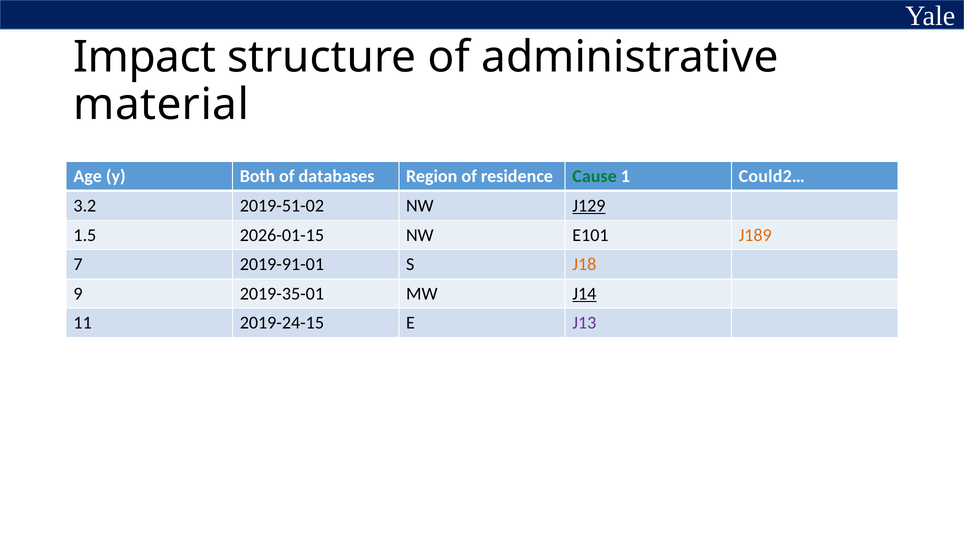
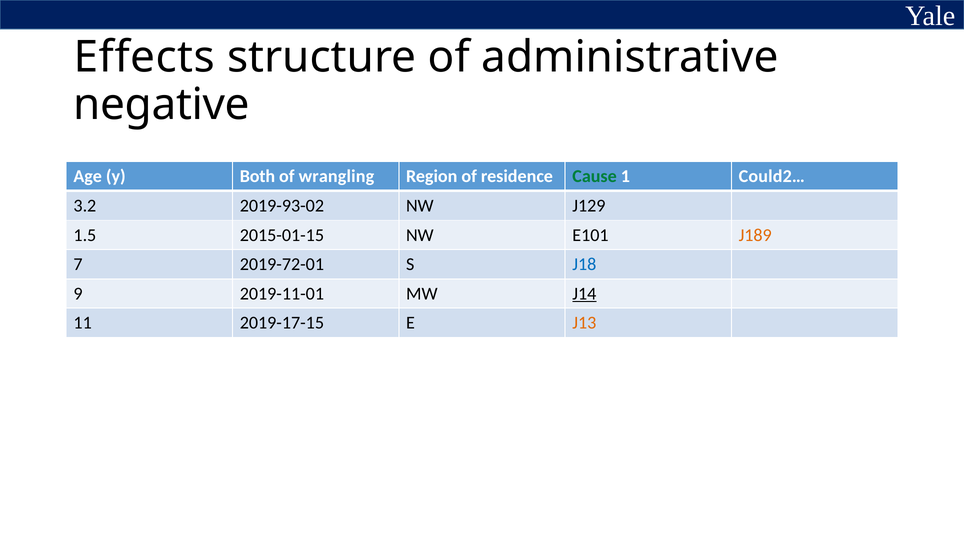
Impact: Impact -> Effects
material: material -> negative
databases: databases -> wrangling
2019-51-02: 2019-51-02 -> 2019-93-02
J129 underline: present -> none
2026-01-15: 2026-01-15 -> 2015-01-15
2019-91-01: 2019-91-01 -> 2019-72-01
J18 colour: orange -> blue
2019-35-01: 2019-35-01 -> 2019-11-01
2019-24-15: 2019-24-15 -> 2019-17-15
J13 colour: purple -> orange
